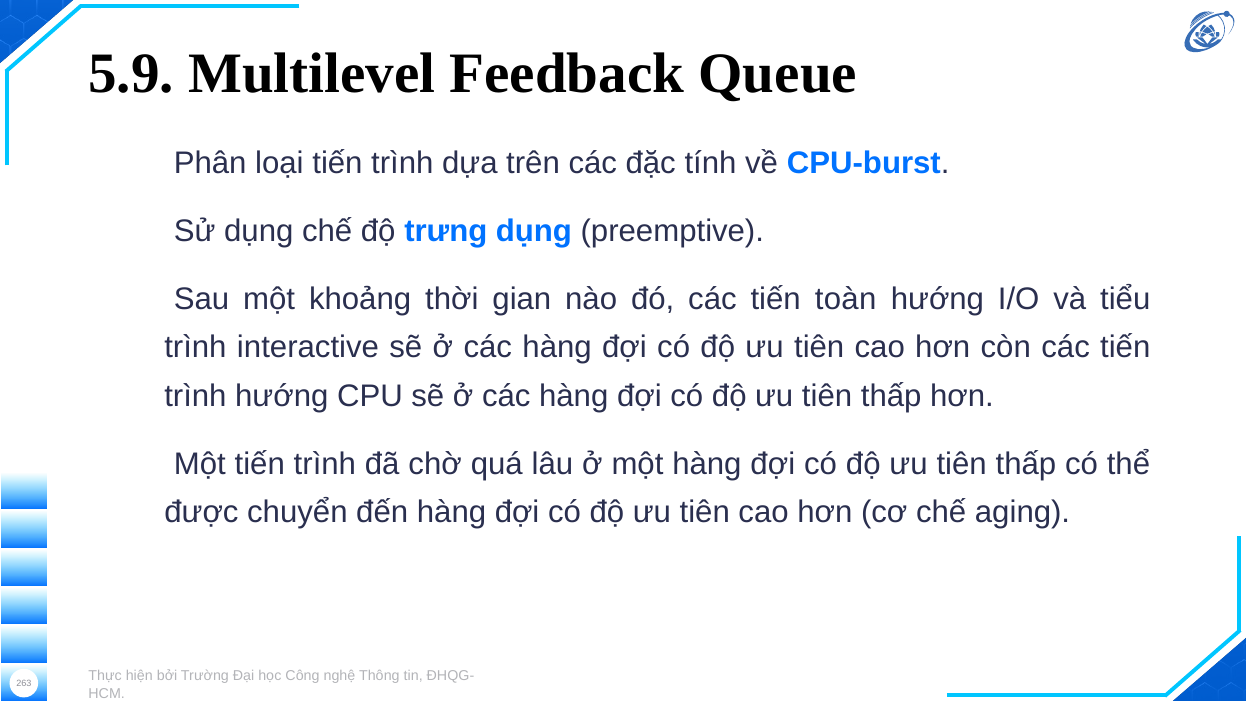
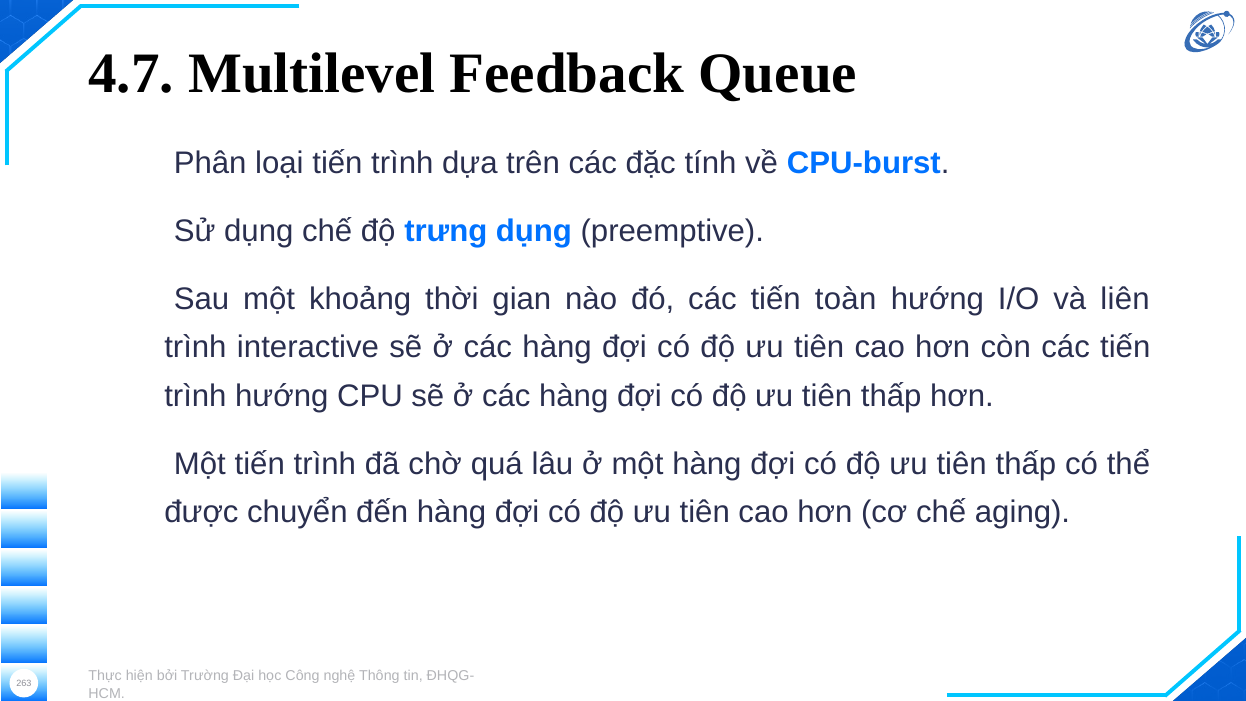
5.9: 5.9 -> 4.7
tiểu: tiểu -> liên
